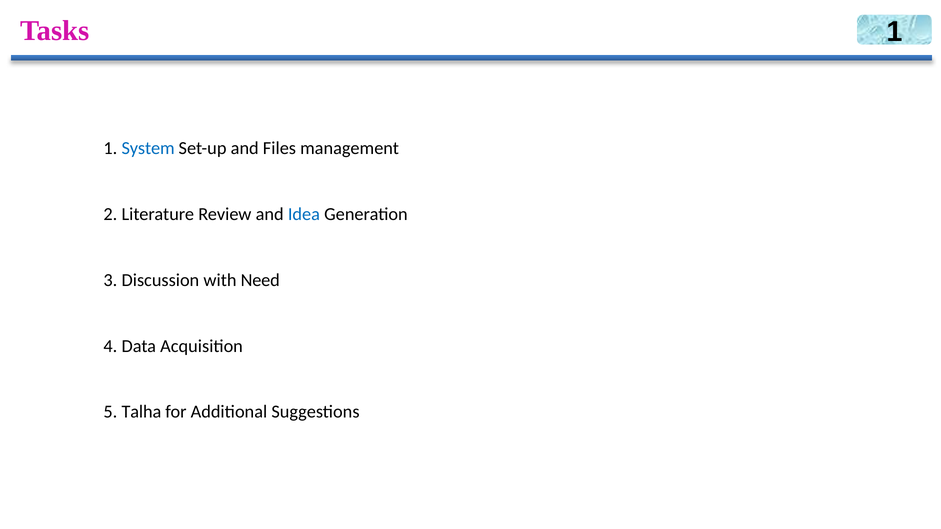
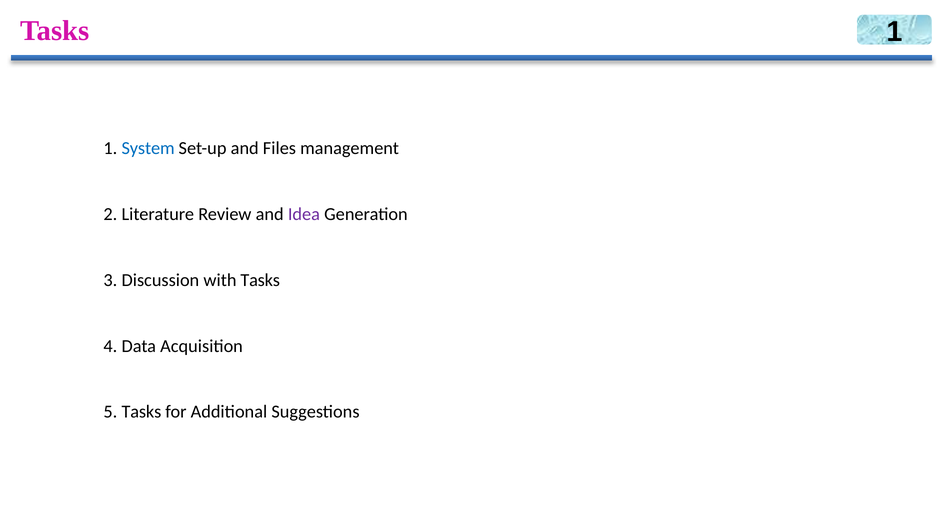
Idea colour: blue -> purple
with Need: Need -> Tasks
5 Talha: Talha -> Tasks
